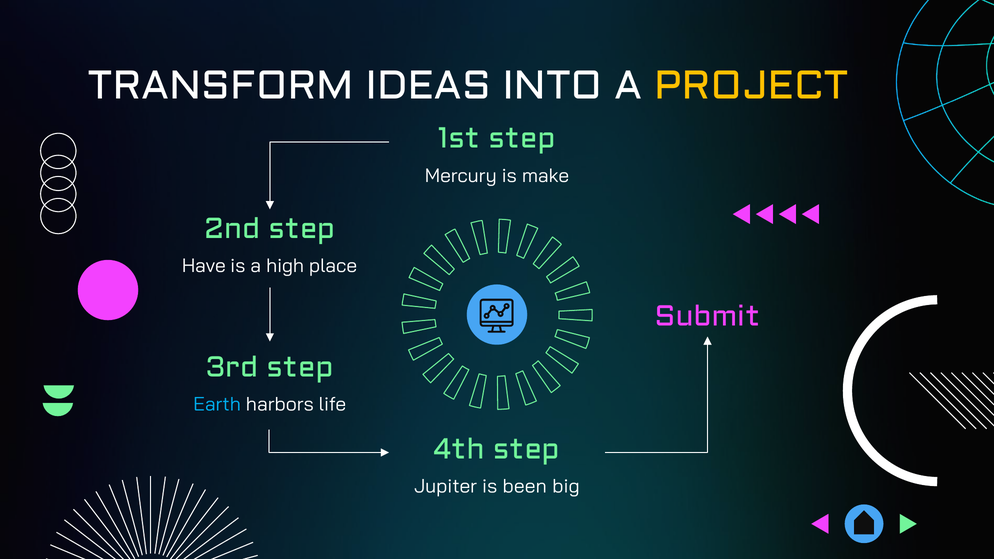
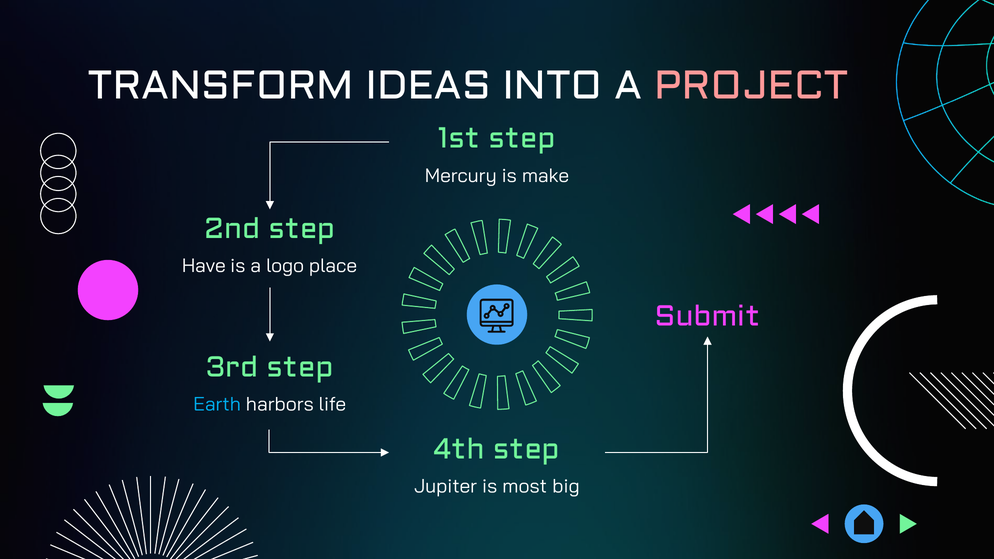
PROJECT colour: yellow -> pink
high: high -> logo
been: been -> most
